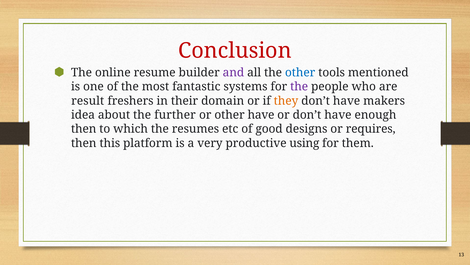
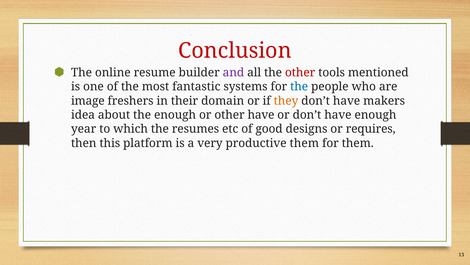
other at (300, 72) colour: blue -> red
the at (299, 86) colour: purple -> blue
result: result -> image
the further: further -> enough
then at (84, 129): then -> year
productive using: using -> them
